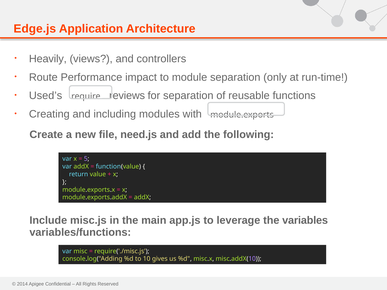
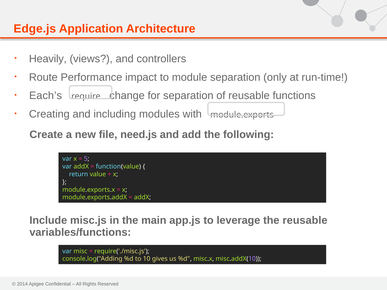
Used’s: Used’s -> Each’s
reviews: reviews -> change
the variables: variables -> reusable
